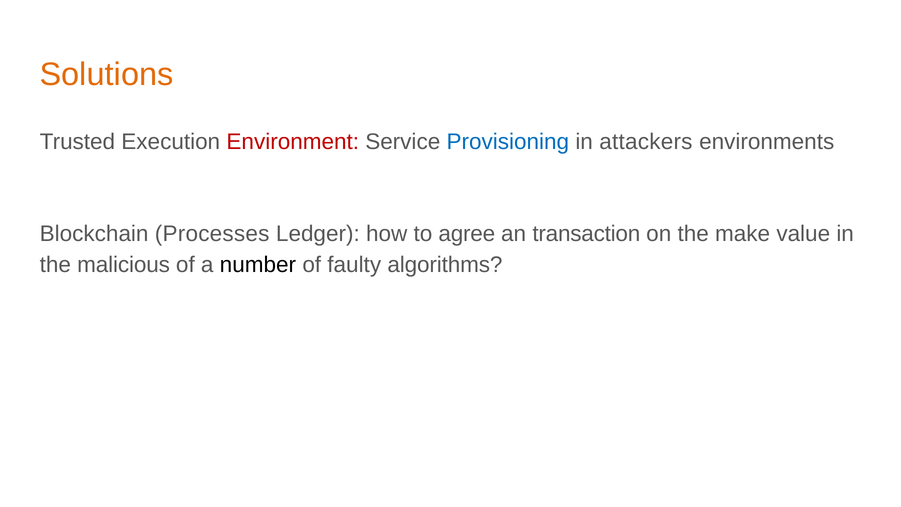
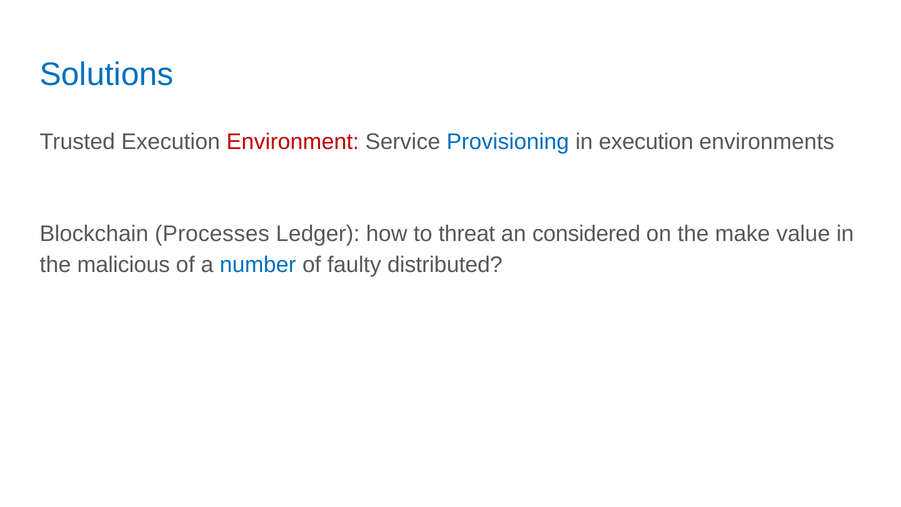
Solutions colour: orange -> blue
in attackers: attackers -> execution
agree: agree -> threat
transaction: transaction -> considered
number colour: black -> blue
algorithms: algorithms -> distributed
